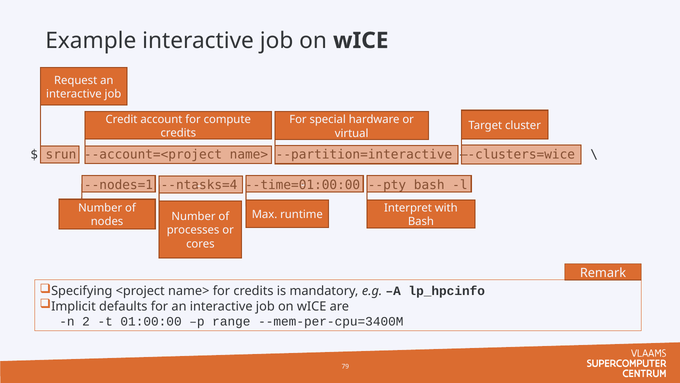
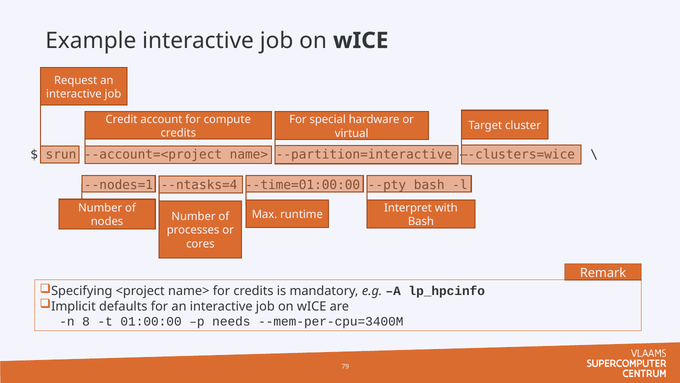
2: 2 -> 8
range: range -> needs
